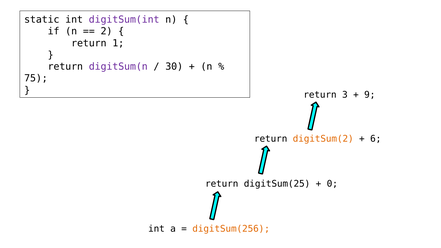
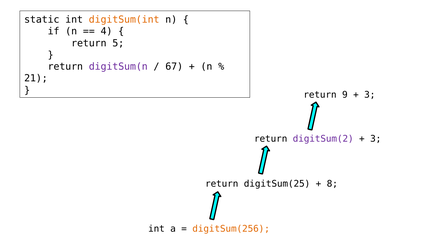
digitSum(int colour: purple -> orange
2: 2 -> 4
1: 1 -> 5
30: 30 -> 67
75: 75 -> 21
3: 3 -> 9
9 at (370, 95): 9 -> 3
digitSum(2 colour: orange -> purple
6 at (376, 139): 6 -> 3
0: 0 -> 8
